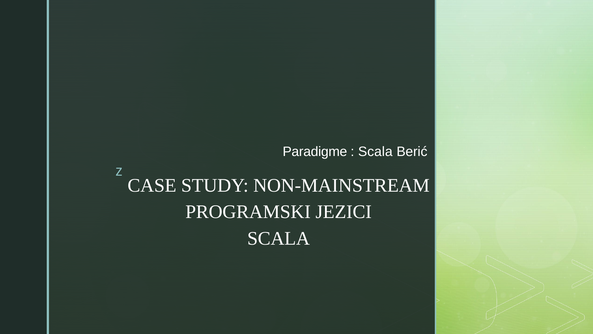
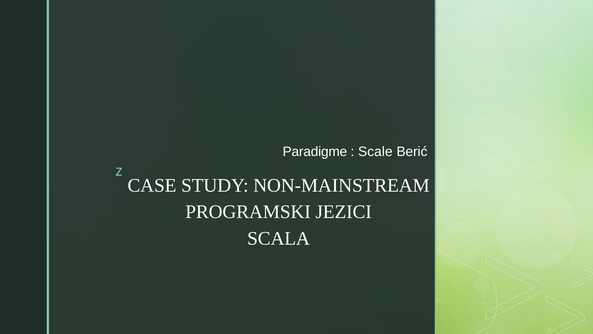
Scala at (375, 152): Scala -> Scale
